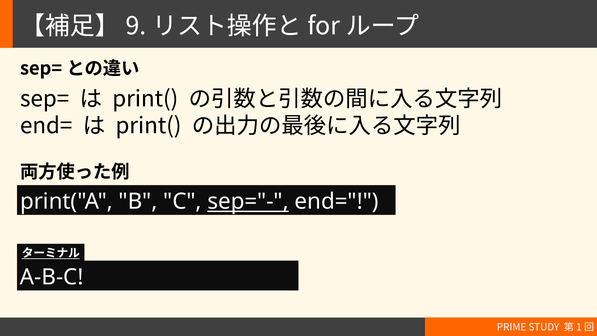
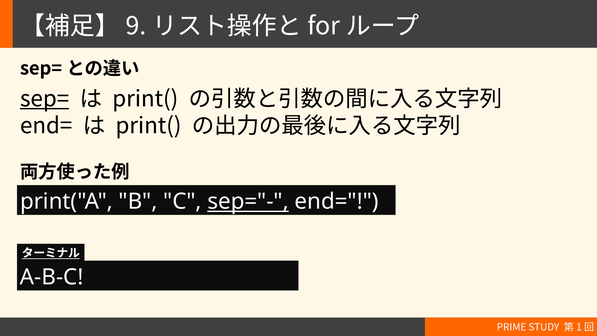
sep= underline: none -> present
